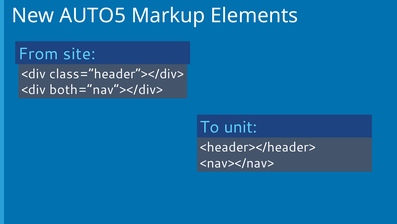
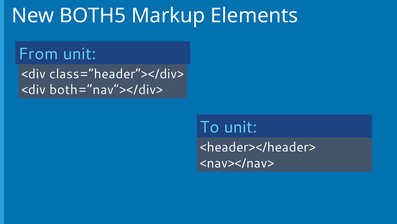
AUTO5: AUTO5 -> BOTH5
From site: site -> unit
